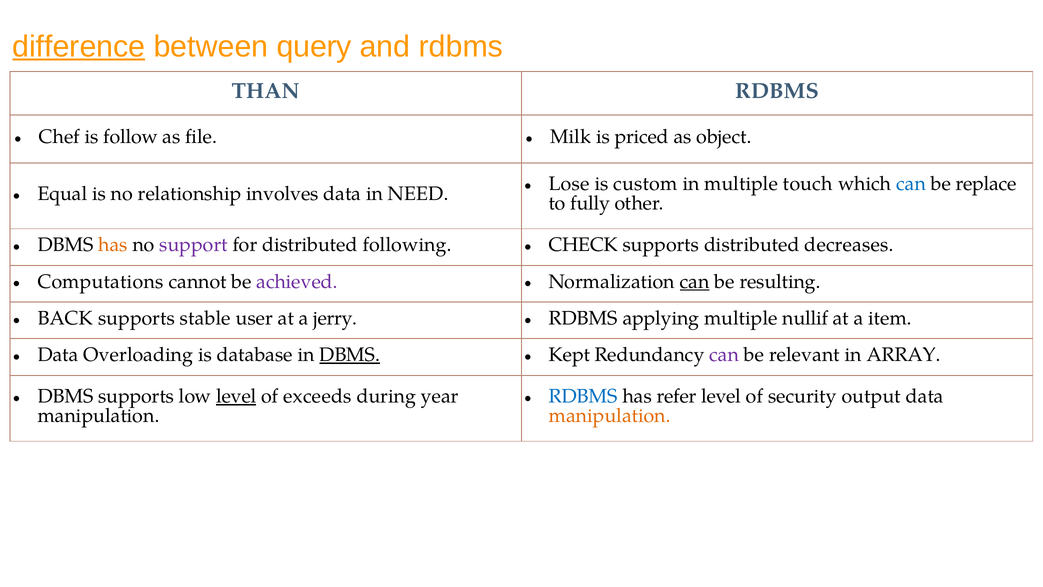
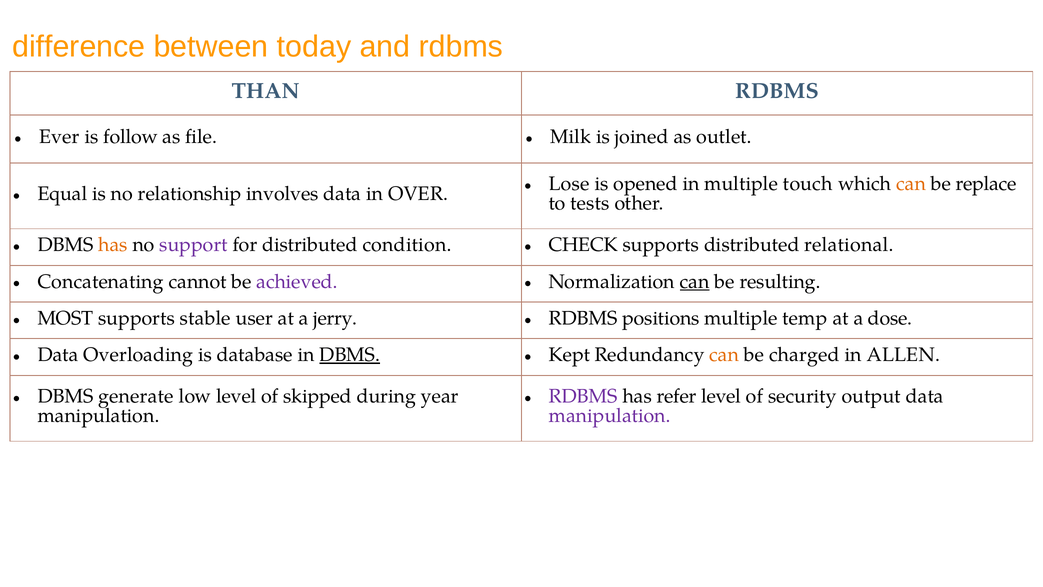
difference underline: present -> none
query: query -> today
Chef: Chef -> Ever
priced: priced -> joined
object: object -> outlet
custom: custom -> opened
can at (911, 184) colour: blue -> orange
NEED: NEED -> OVER
fully: fully -> tests
following: following -> condition
decreases: decreases -> relational
Computations: Computations -> Concatenating
BACK: BACK -> MOST
applying: applying -> positions
nullif: nullif -> temp
item: item -> dose
can at (724, 355) colour: purple -> orange
relevant: relevant -> charged
ARRAY: ARRAY -> ALLEN
DBMS supports: supports -> generate
level at (236, 396) underline: present -> none
exceeds: exceeds -> skipped
RDBMS at (583, 396) colour: blue -> purple
manipulation at (610, 416) colour: orange -> purple
